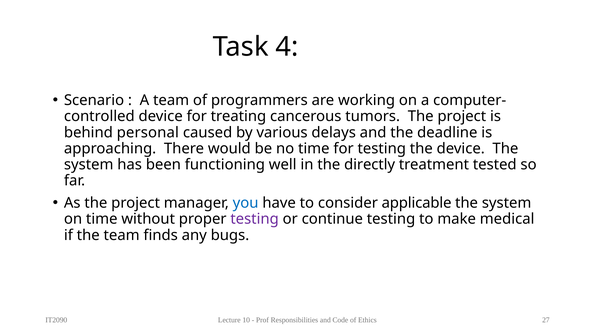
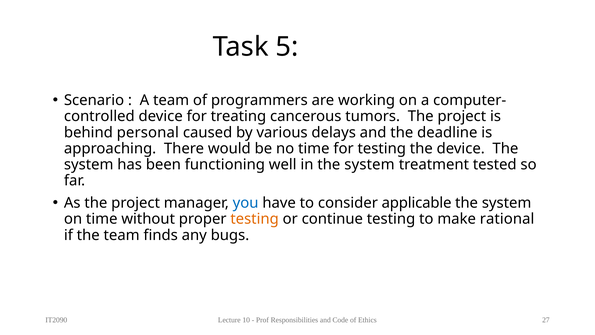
4: 4 -> 5
in the directly: directly -> system
testing at (255, 219) colour: purple -> orange
medical: medical -> rational
